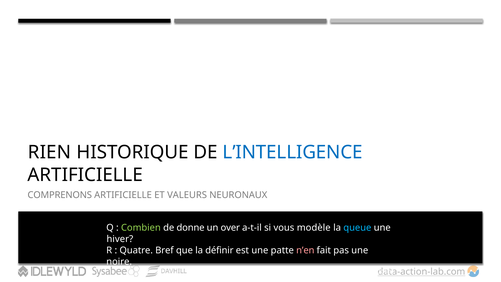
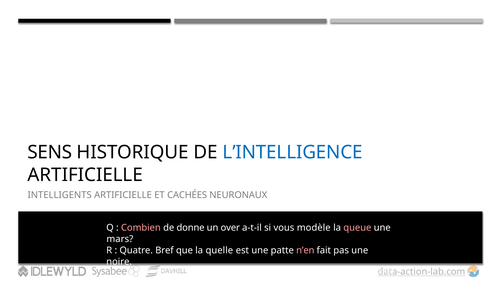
RIEN: RIEN -> SENS
COMPRENONS: COMPRENONS -> INTELLIGENTS
VALEURS: VALEURS -> CACHÉES
Combien colour: light green -> pink
queue colour: light blue -> pink
hiver: hiver -> mars
définir: définir -> quelle
